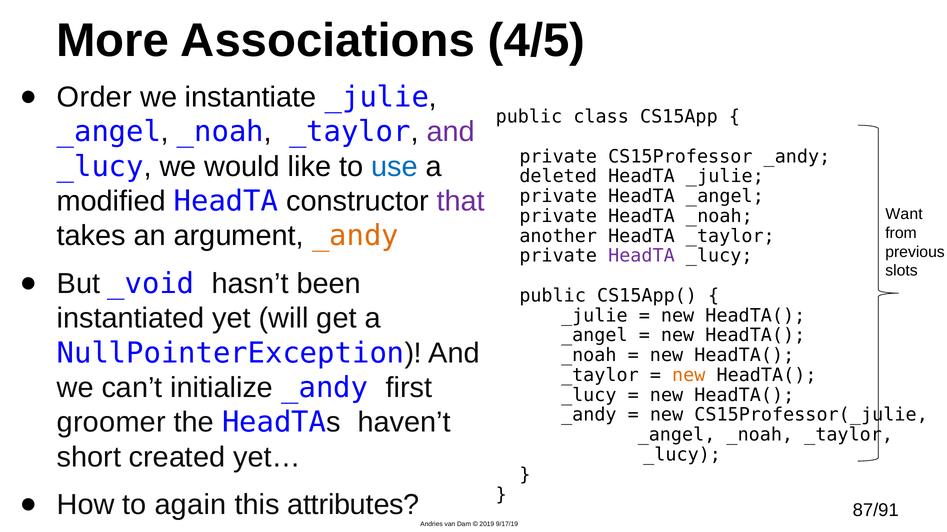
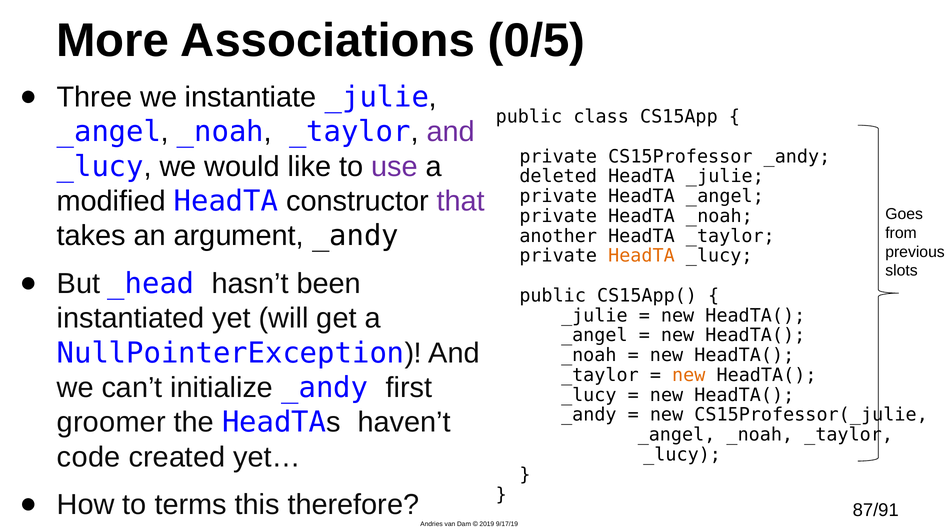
4/5: 4/5 -> 0/5
Order: Order -> Three
use colour: blue -> purple
Want: Want -> Goes
_andy at (355, 236) colour: orange -> black
HeadTA at (641, 256) colour: purple -> orange
_void: _void -> _head
short: short -> code
again: again -> terms
attributes: attributes -> therefore
